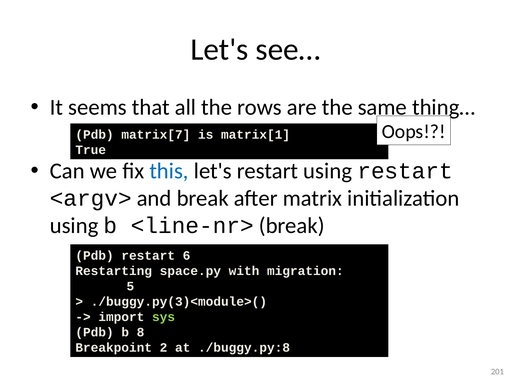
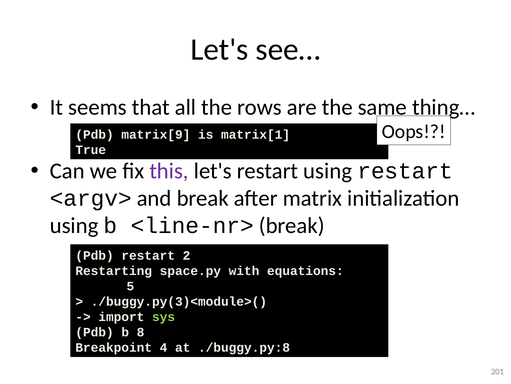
matrix[7: matrix[7 -> matrix[9
this colour: blue -> purple
6: 6 -> 2
migration: migration -> equations
2: 2 -> 4
